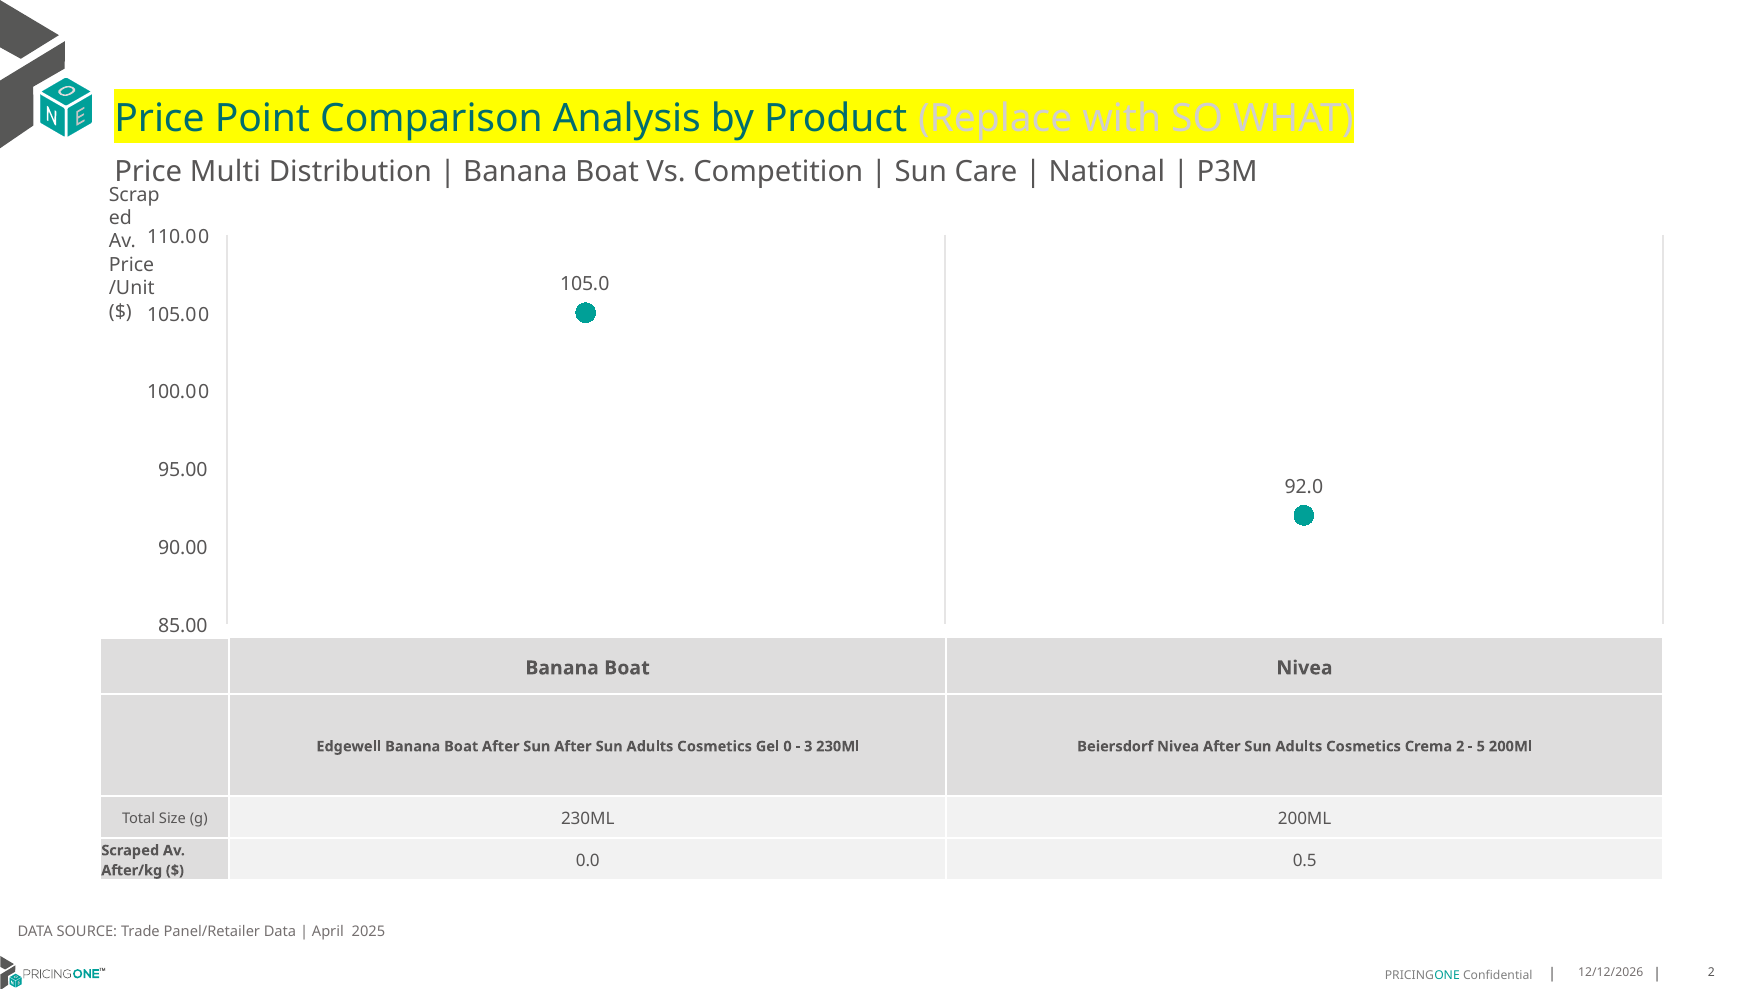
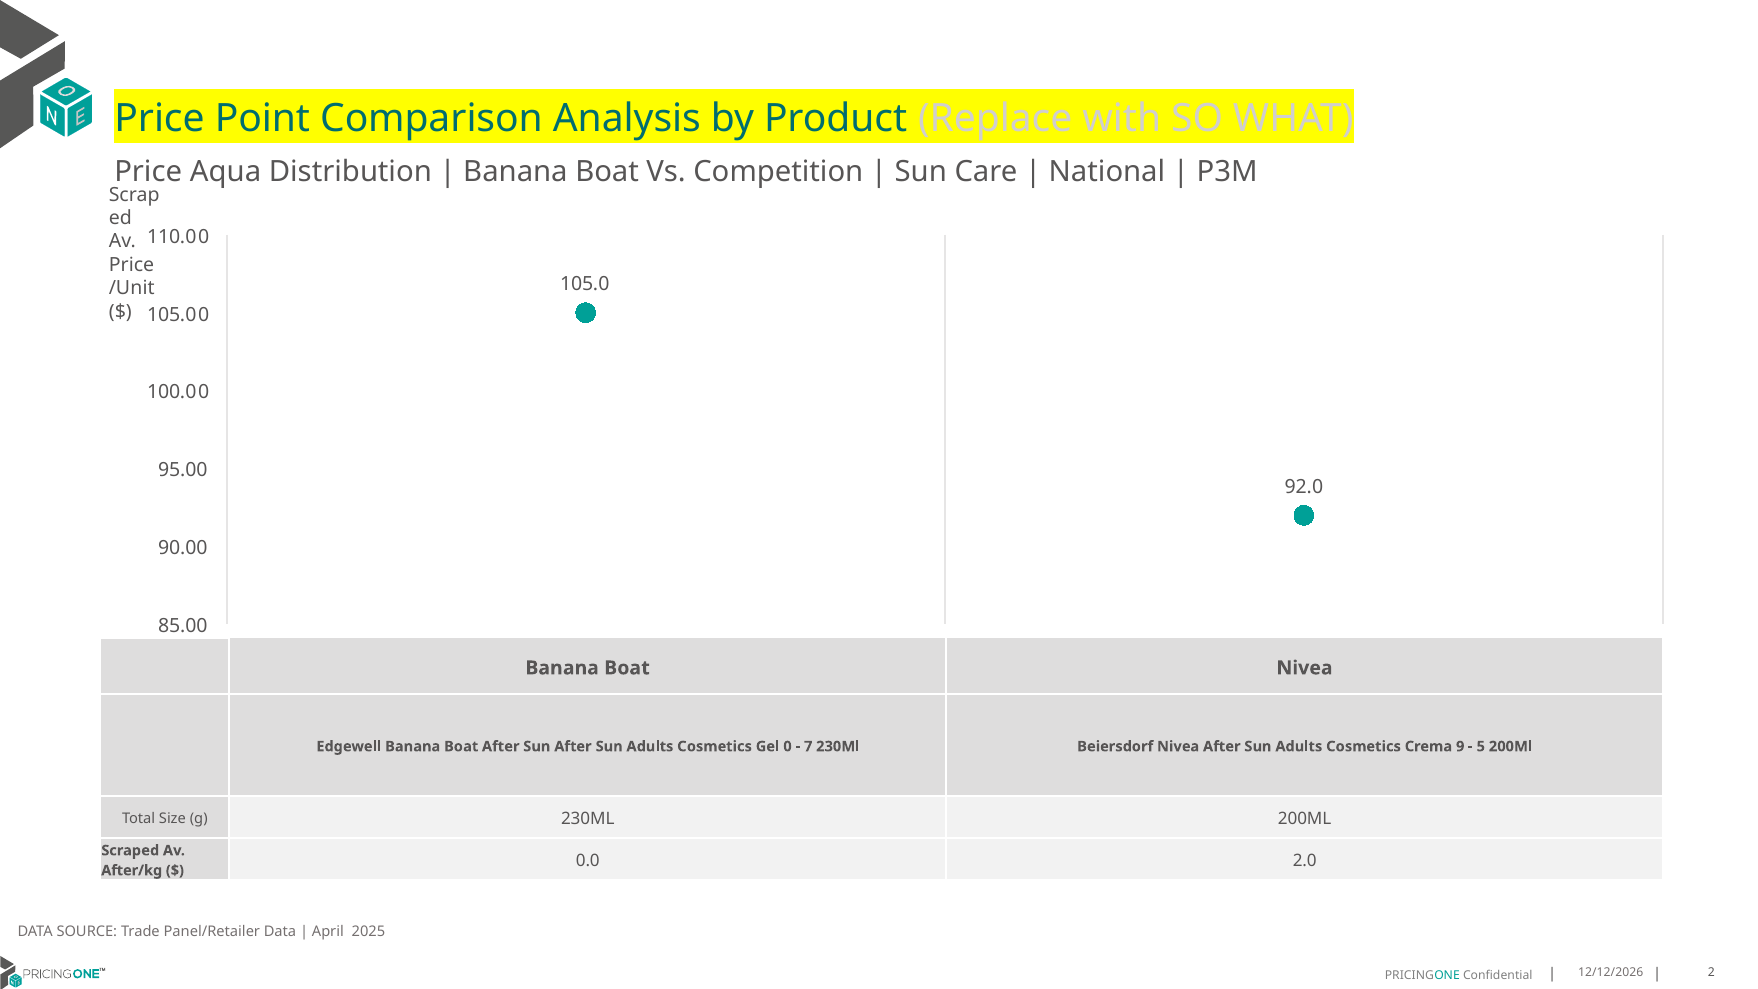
Multi: Multi -> Aqua
3: 3 -> 7
Crema 2: 2 -> 9
0.5: 0.5 -> 2.0
